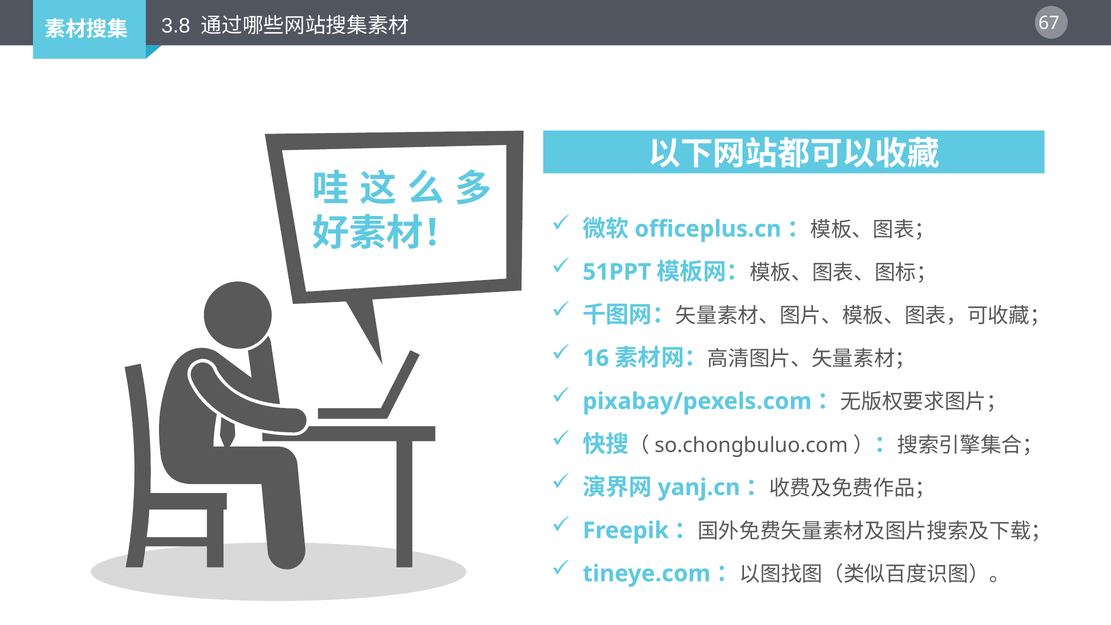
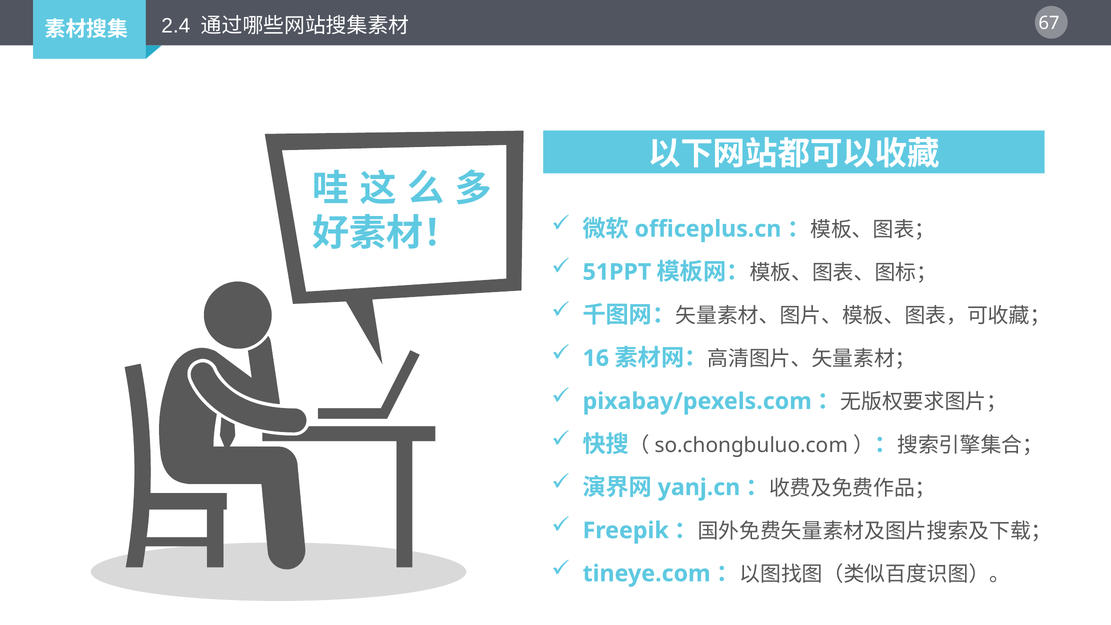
3.8: 3.8 -> 2.4
